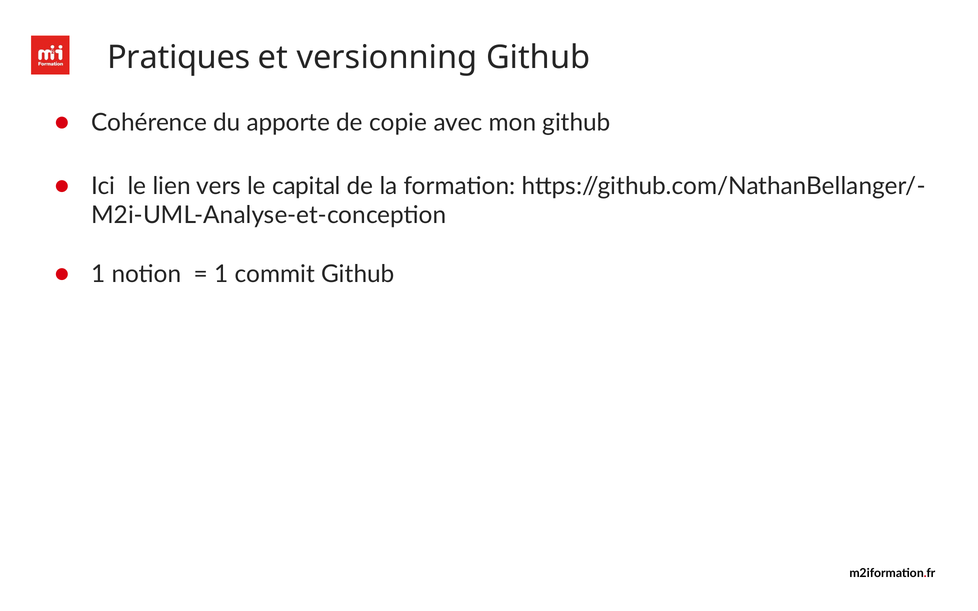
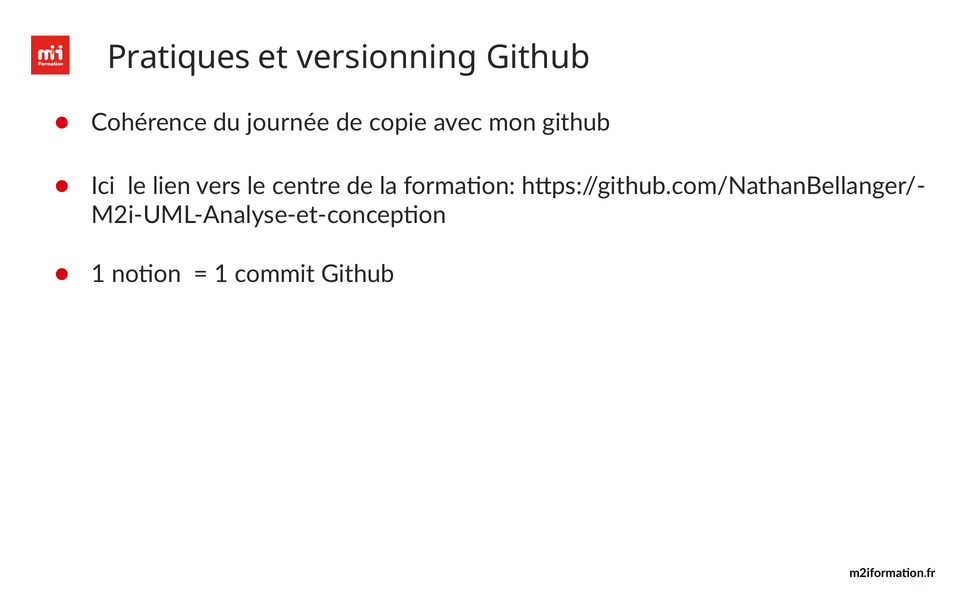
apporte: apporte -> journée
capital: capital -> centre
